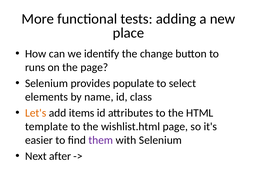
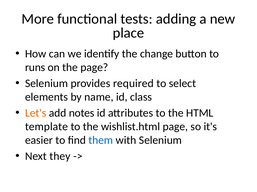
populate: populate -> required
items: items -> notes
them colour: purple -> blue
after: after -> they
